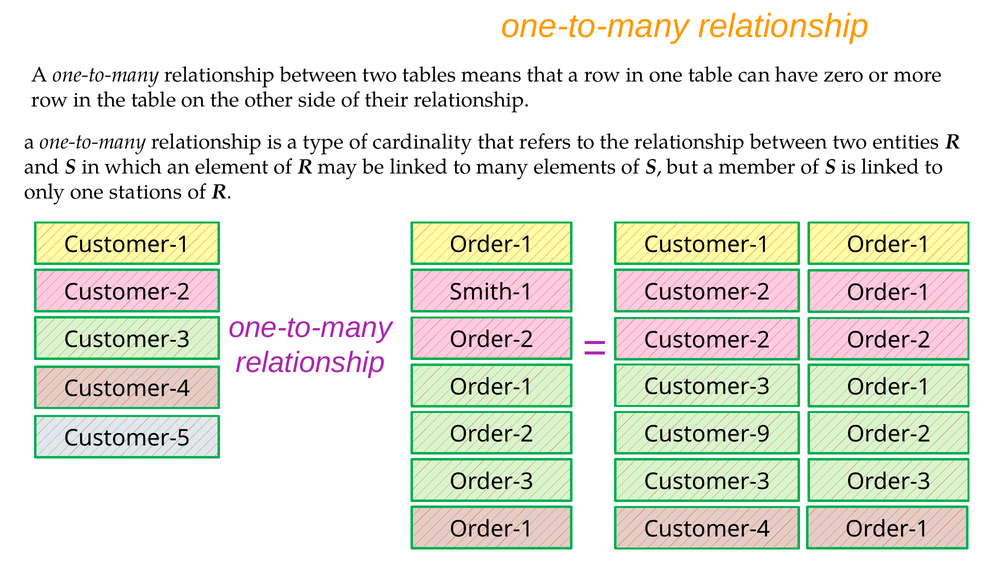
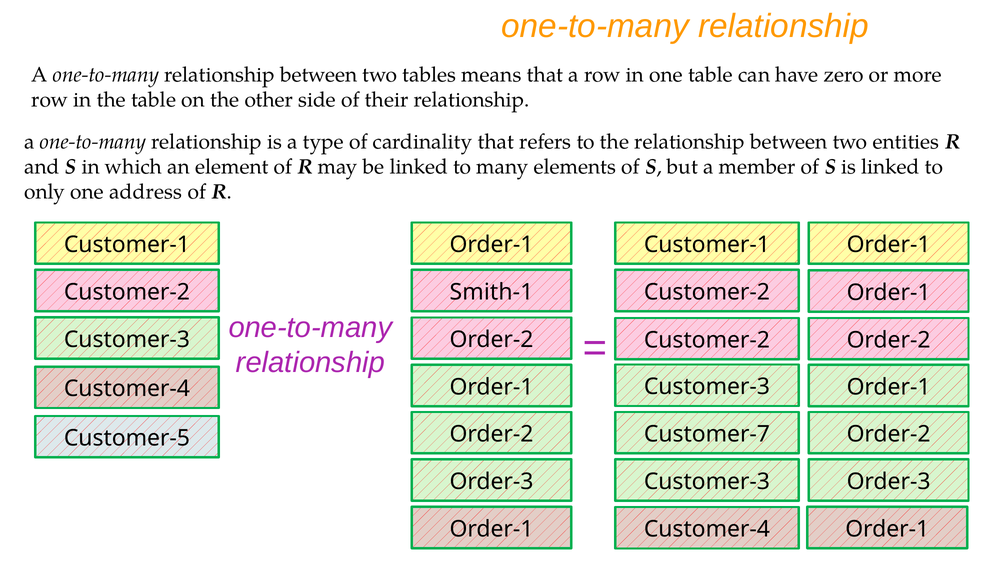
stations: stations -> address
Customer-9: Customer-9 -> Customer-7
